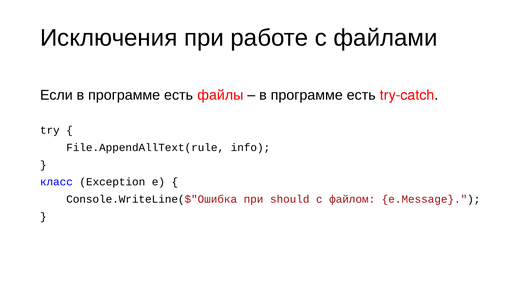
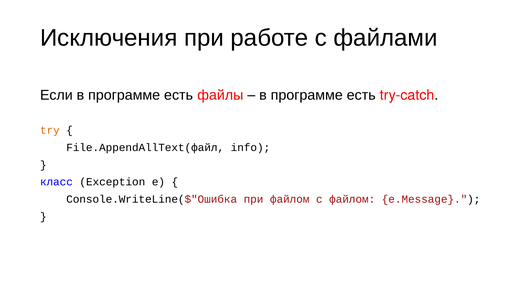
try colour: black -> orange
File.AppendAllText(rule: File.AppendAllText(rule -> File.AppendAllText(файл
при should: should -> файлом
